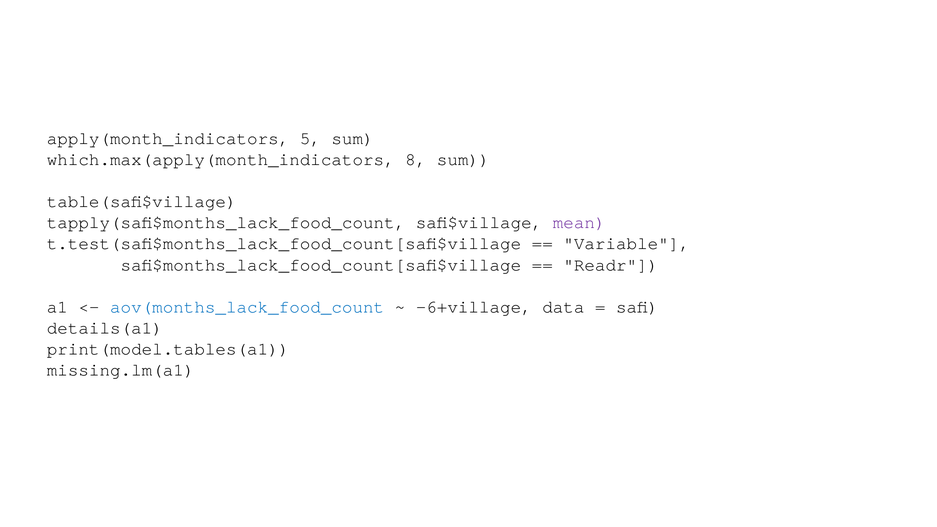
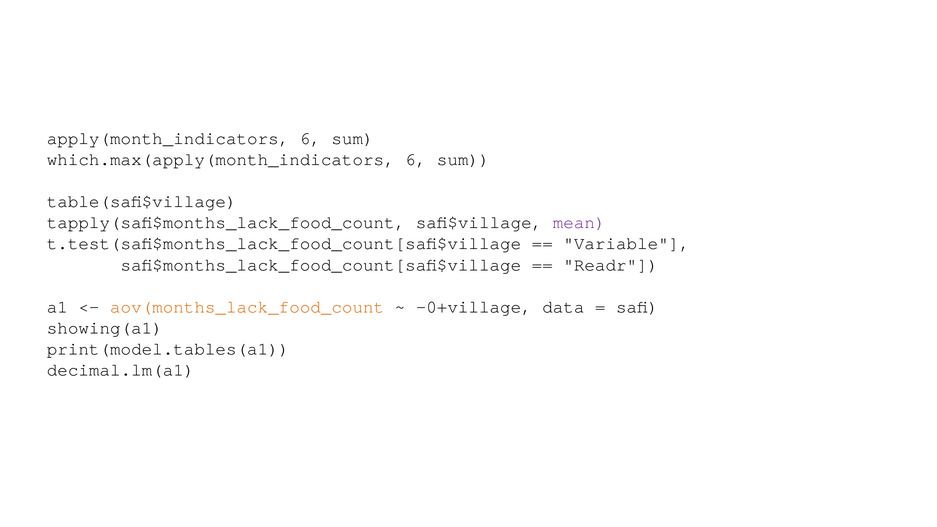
apply(month_indicators 5: 5 -> 6
which.max(apply(month_indicators 8: 8 -> 6
aov(months_lack_food_count colour: blue -> orange
-6+village: -6+village -> -0+village
details(a1: details(a1 -> showing(a1
missing.lm(a1: missing.lm(a1 -> decimal.lm(a1
